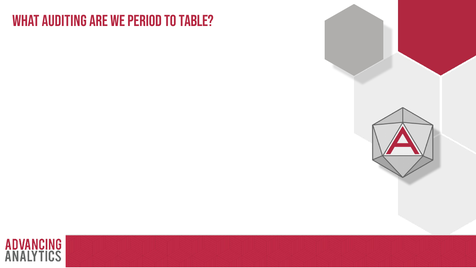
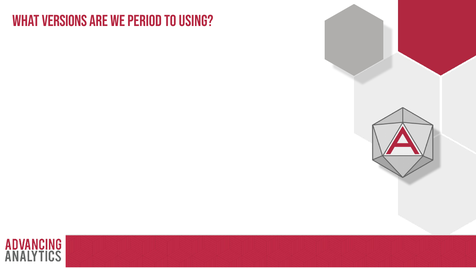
auditing: auditing -> versions
table: table -> using
